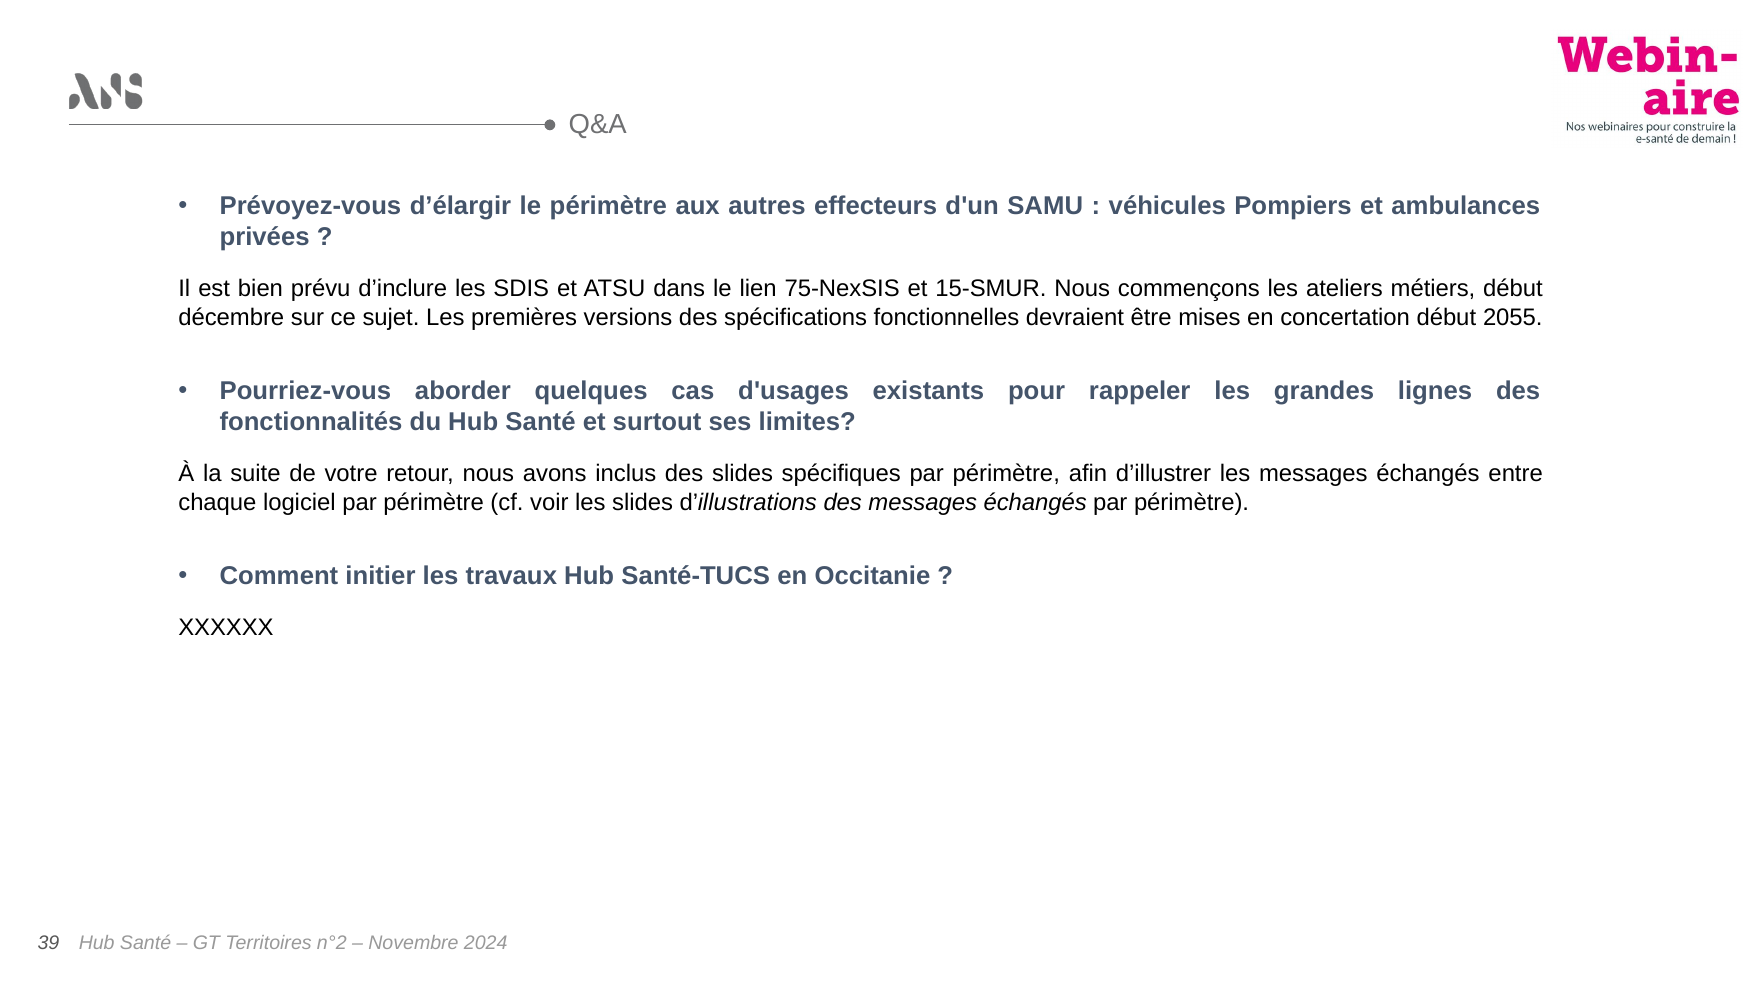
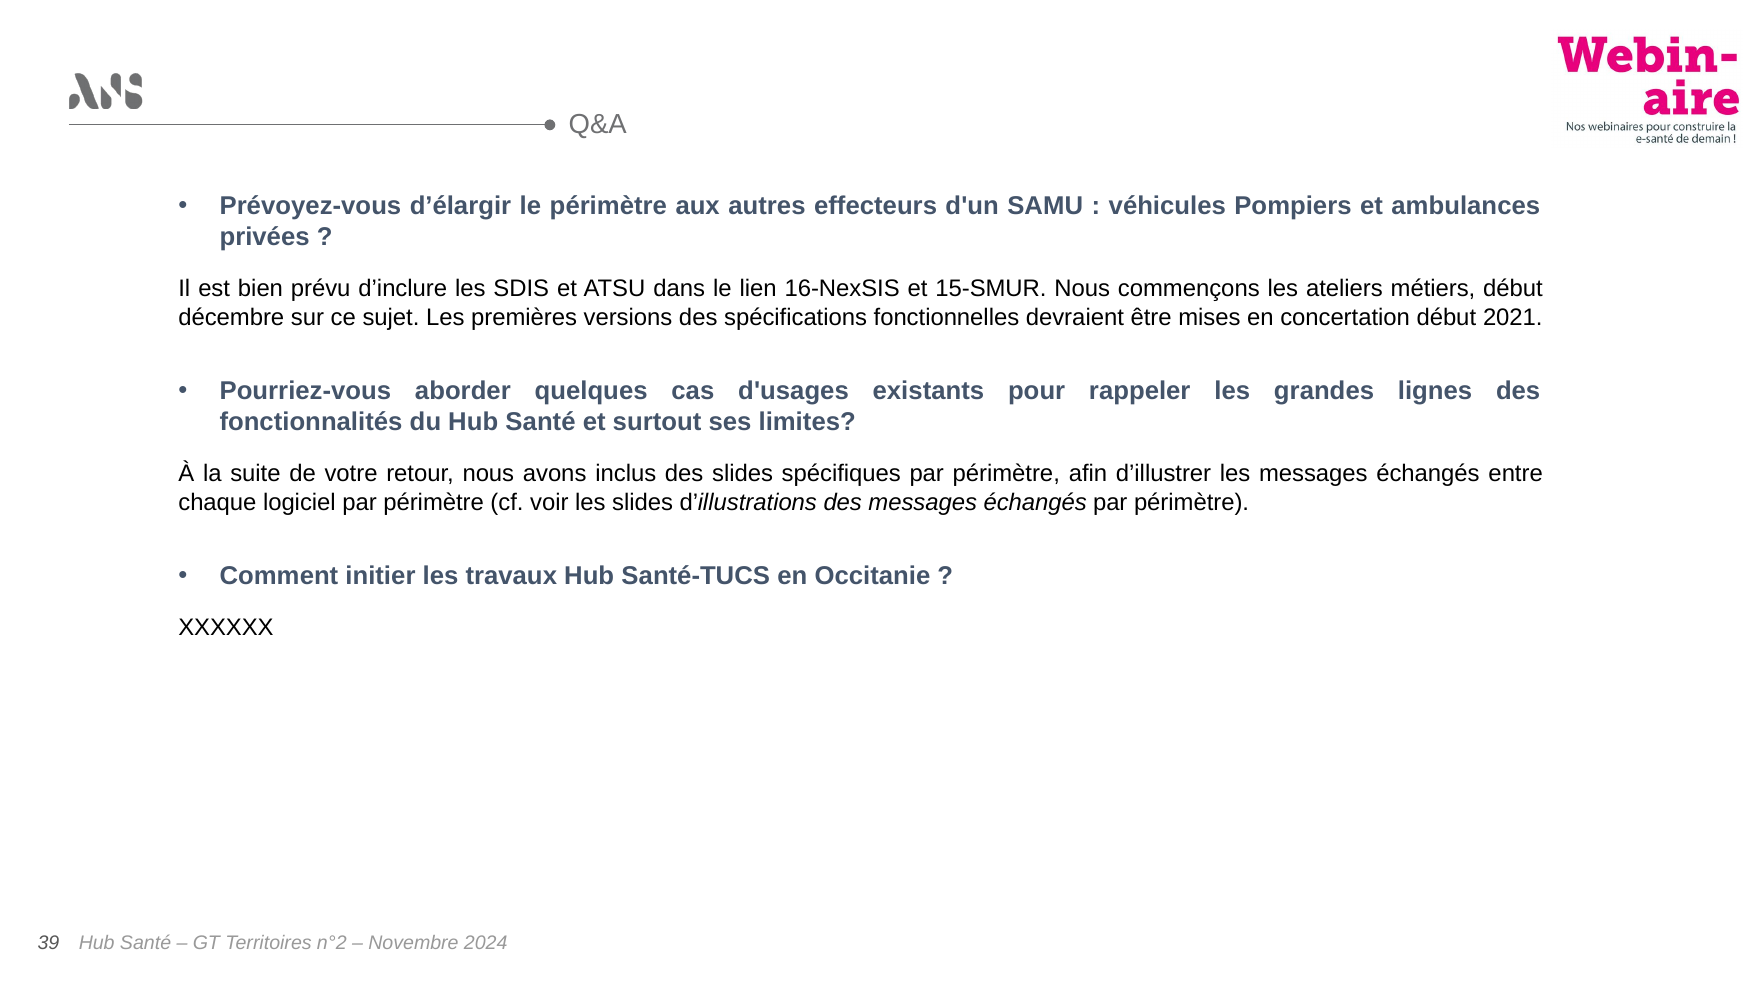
75-NexSIS: 75-NexSIS -> 16-NexSIS
2055: 2055 -> 2021
